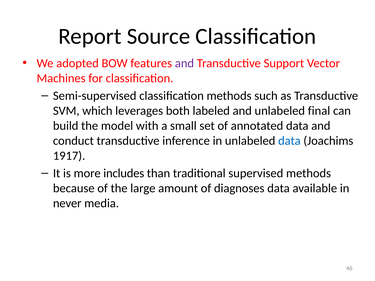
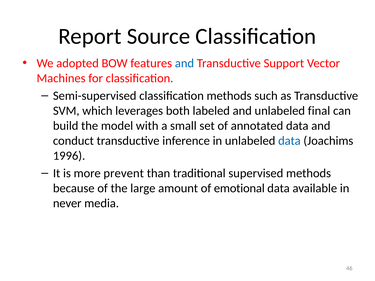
and at (184, 63) colour: purple -> blue
1917: 1917 -> 1996
includes: includes -> prevent
diagnoses: diagnoses -> emotional
